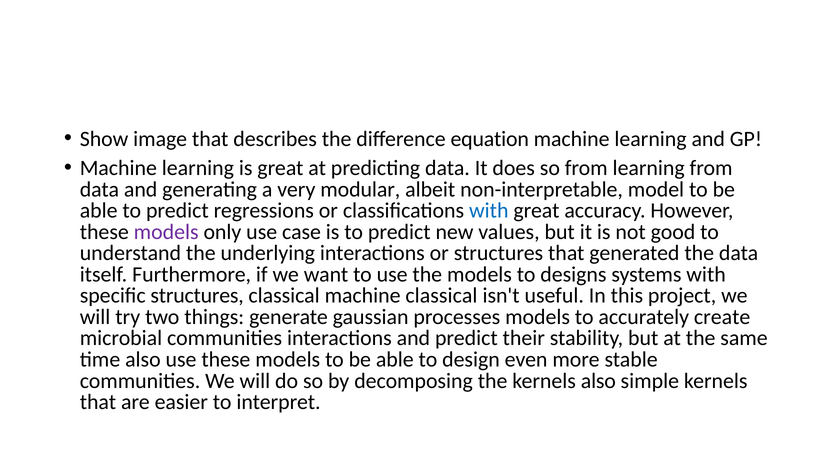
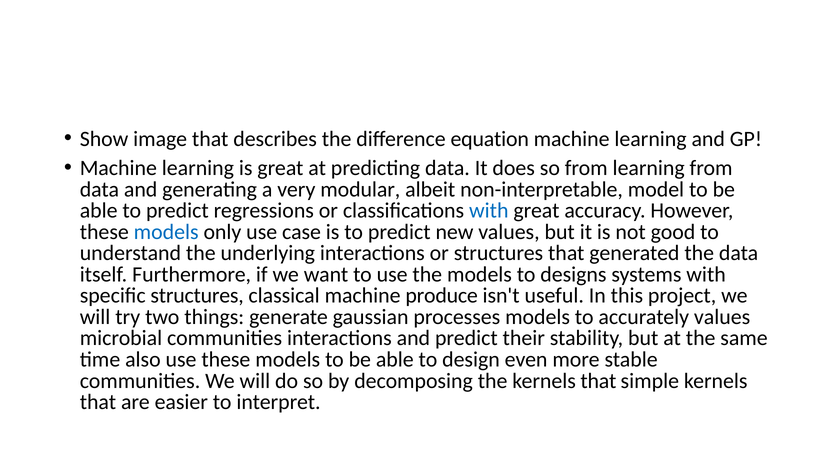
models at (166, 232) colour: purple -> blue
machine classical: classical -> produce
accurately create: create -> values
the kernels also: also -> that
